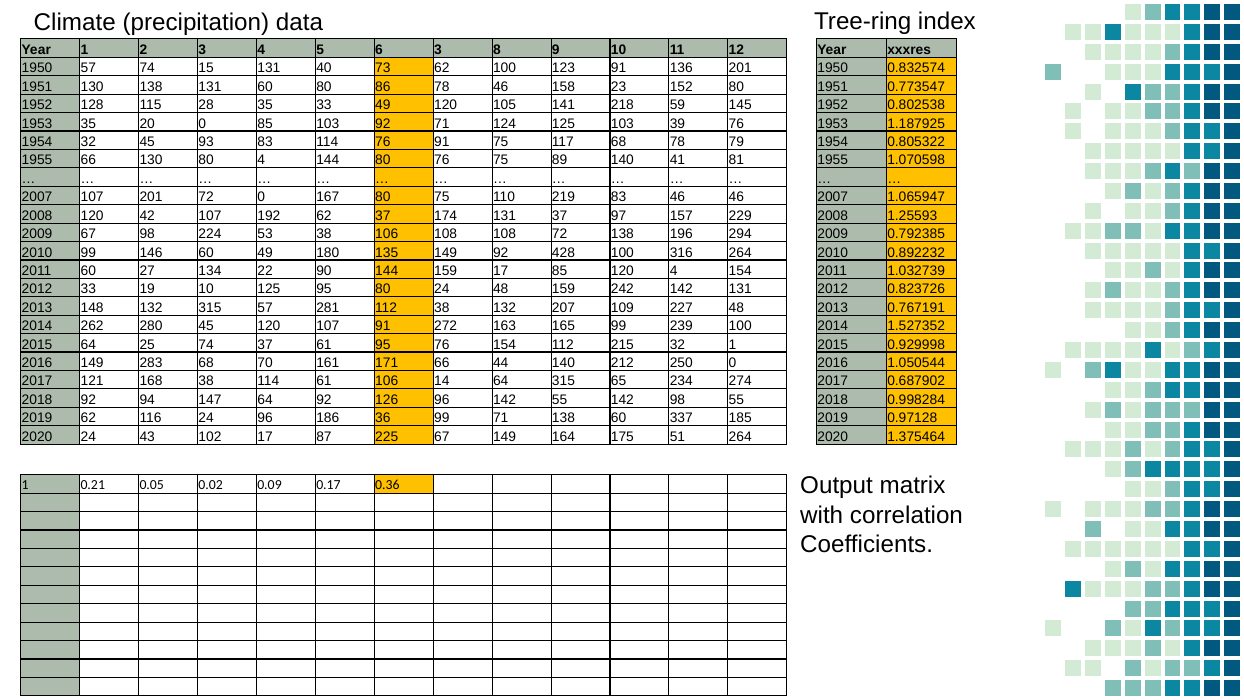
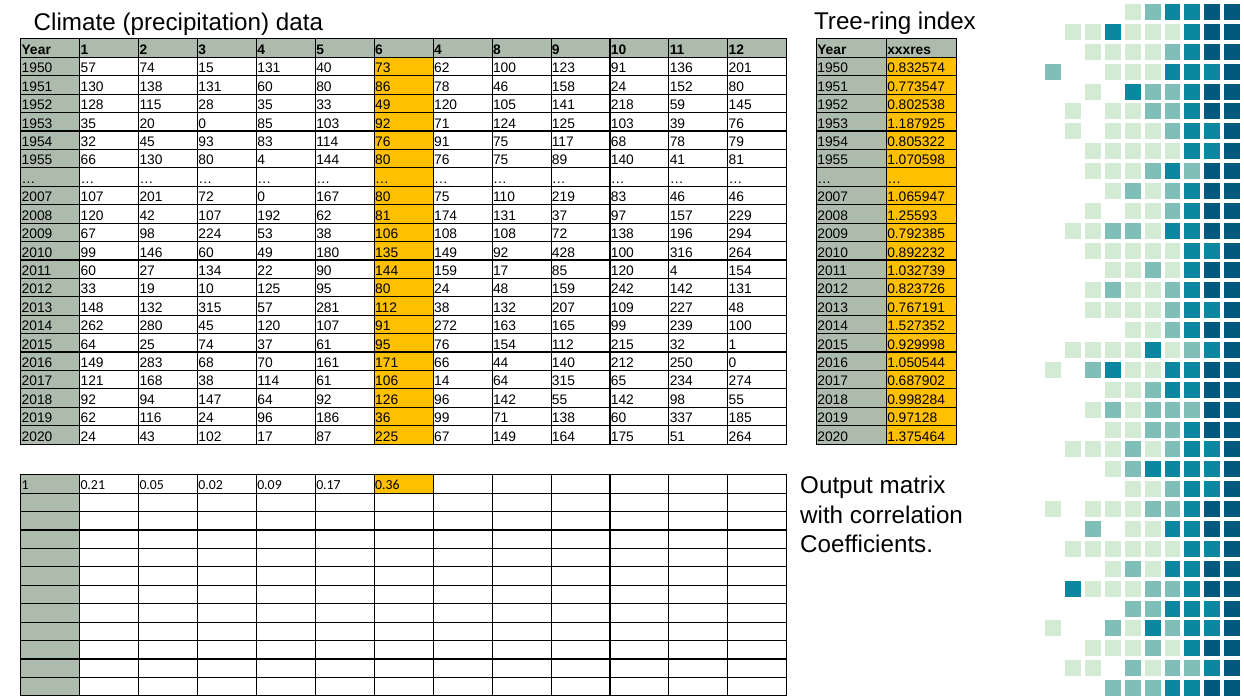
6 3: 3 -> 4
158 23: 23 -> 24
62 37: 37 -> 81
